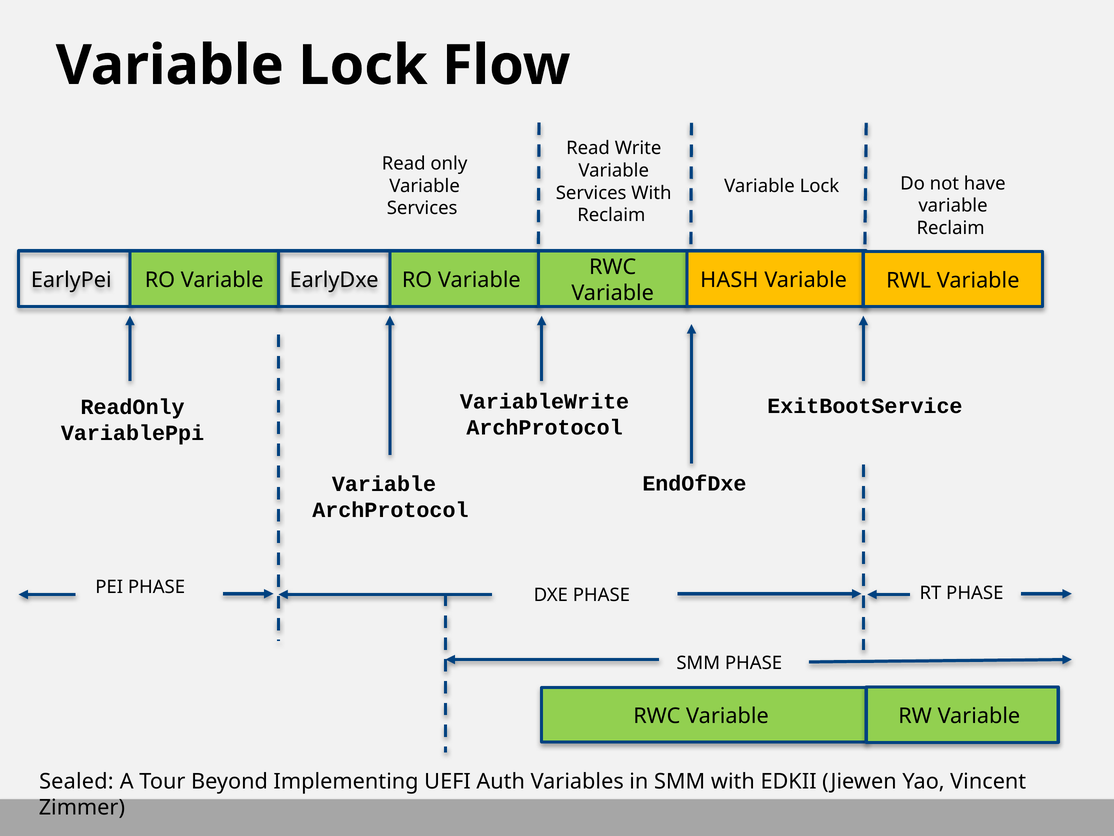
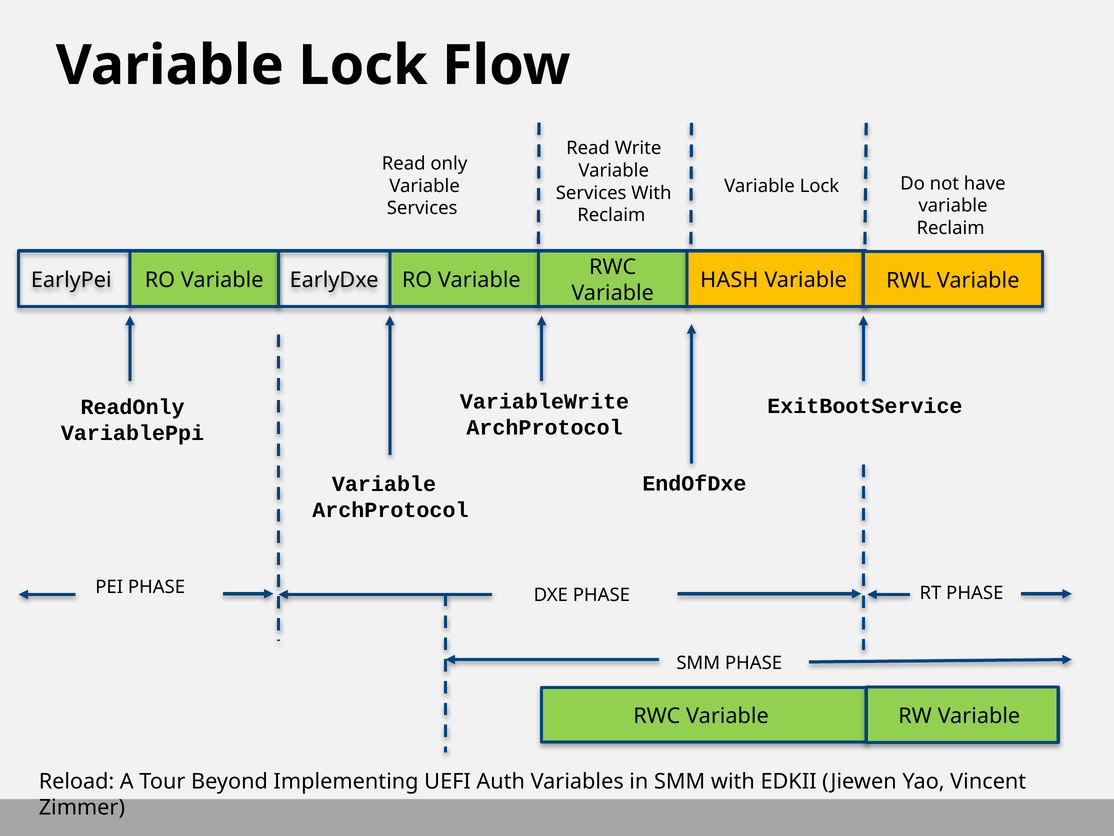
Sealed: Sealed -> Reload
